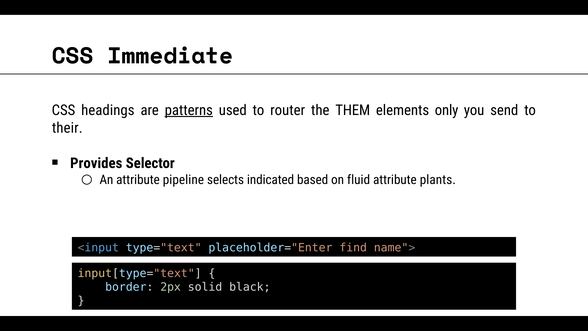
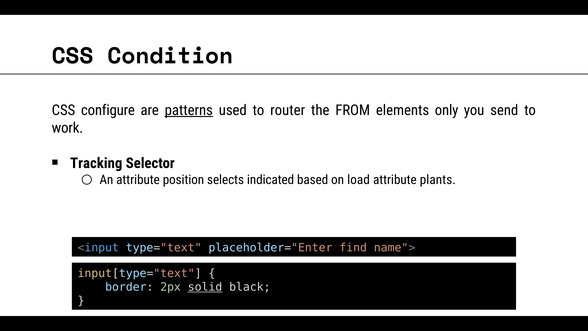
Immediate: Immediate -> Condition
headings: headings -> configure
THEM: THEM -> FROM
their: their -> work
Provides: Provides -> Tracking
pipeline: pipeline -> position
fluid: fluid -> load
solid underline: none -> present
